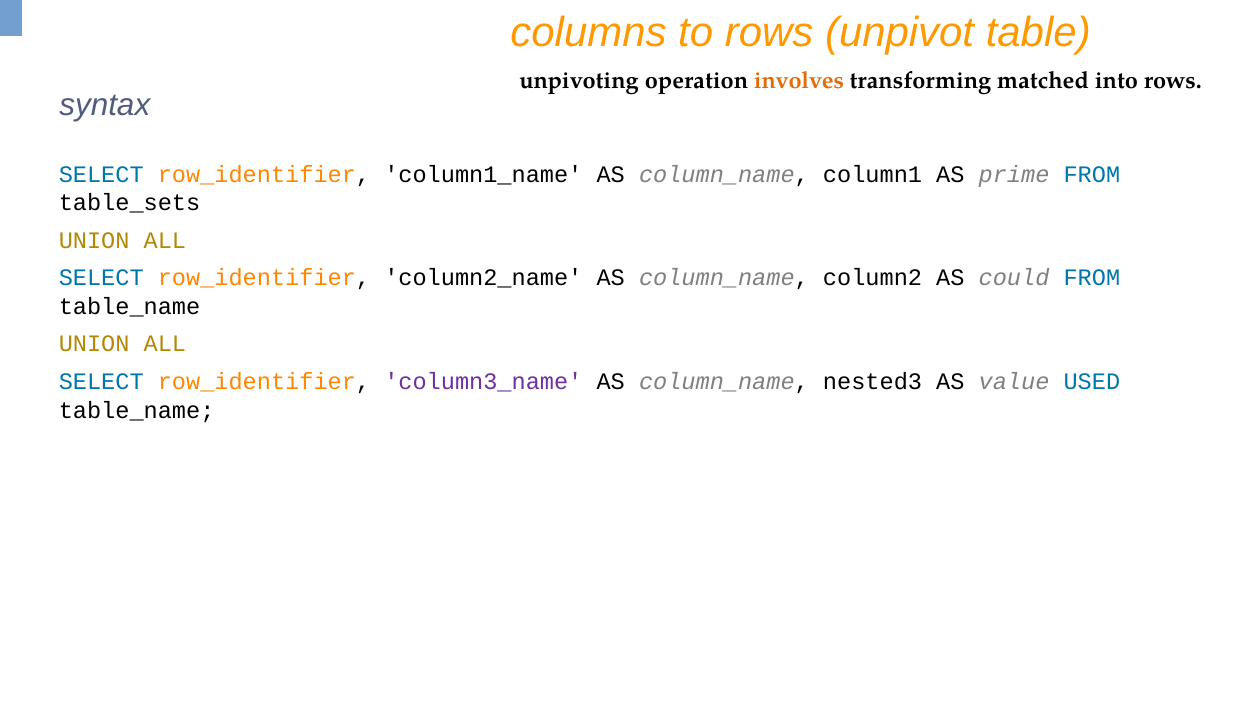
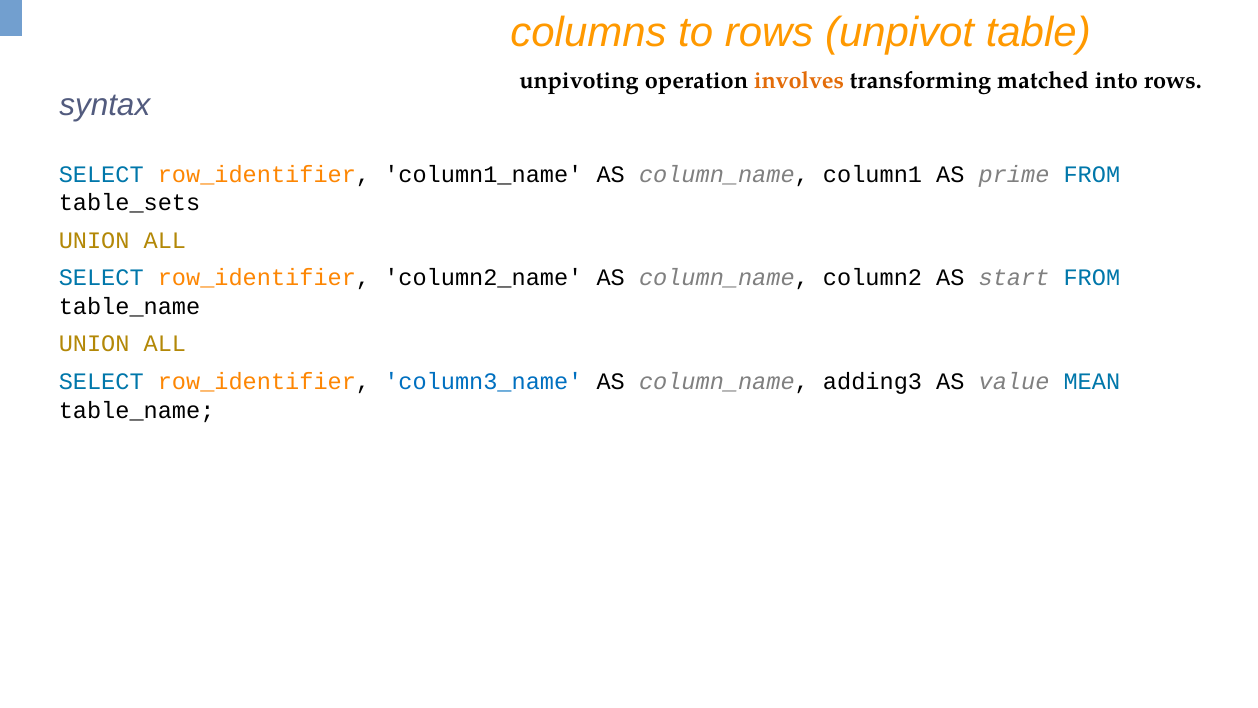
could: could -> start
column3_name colour: purple -> blue
nested3: nested3 -> adding3
USED: USED -> MEAN
